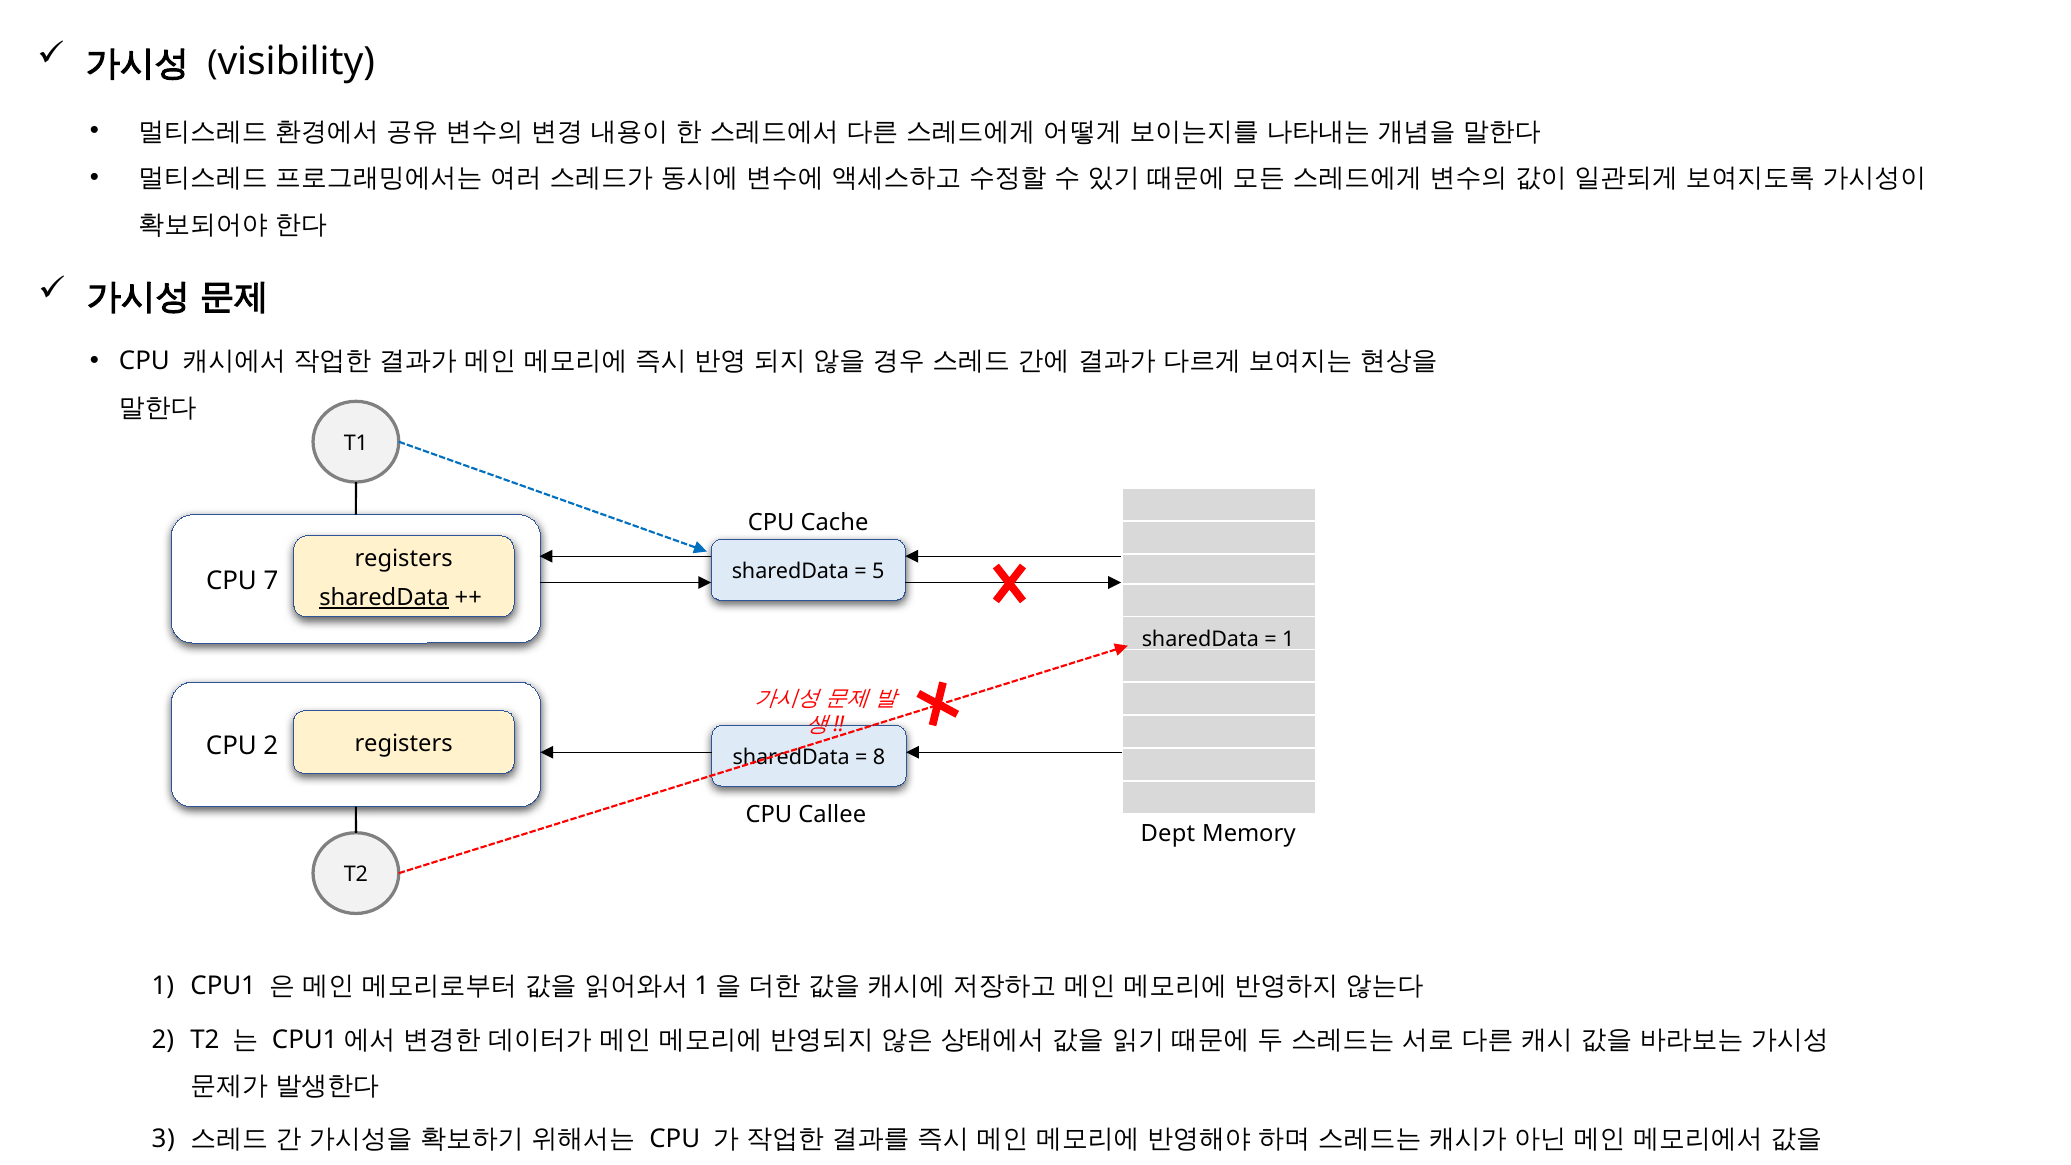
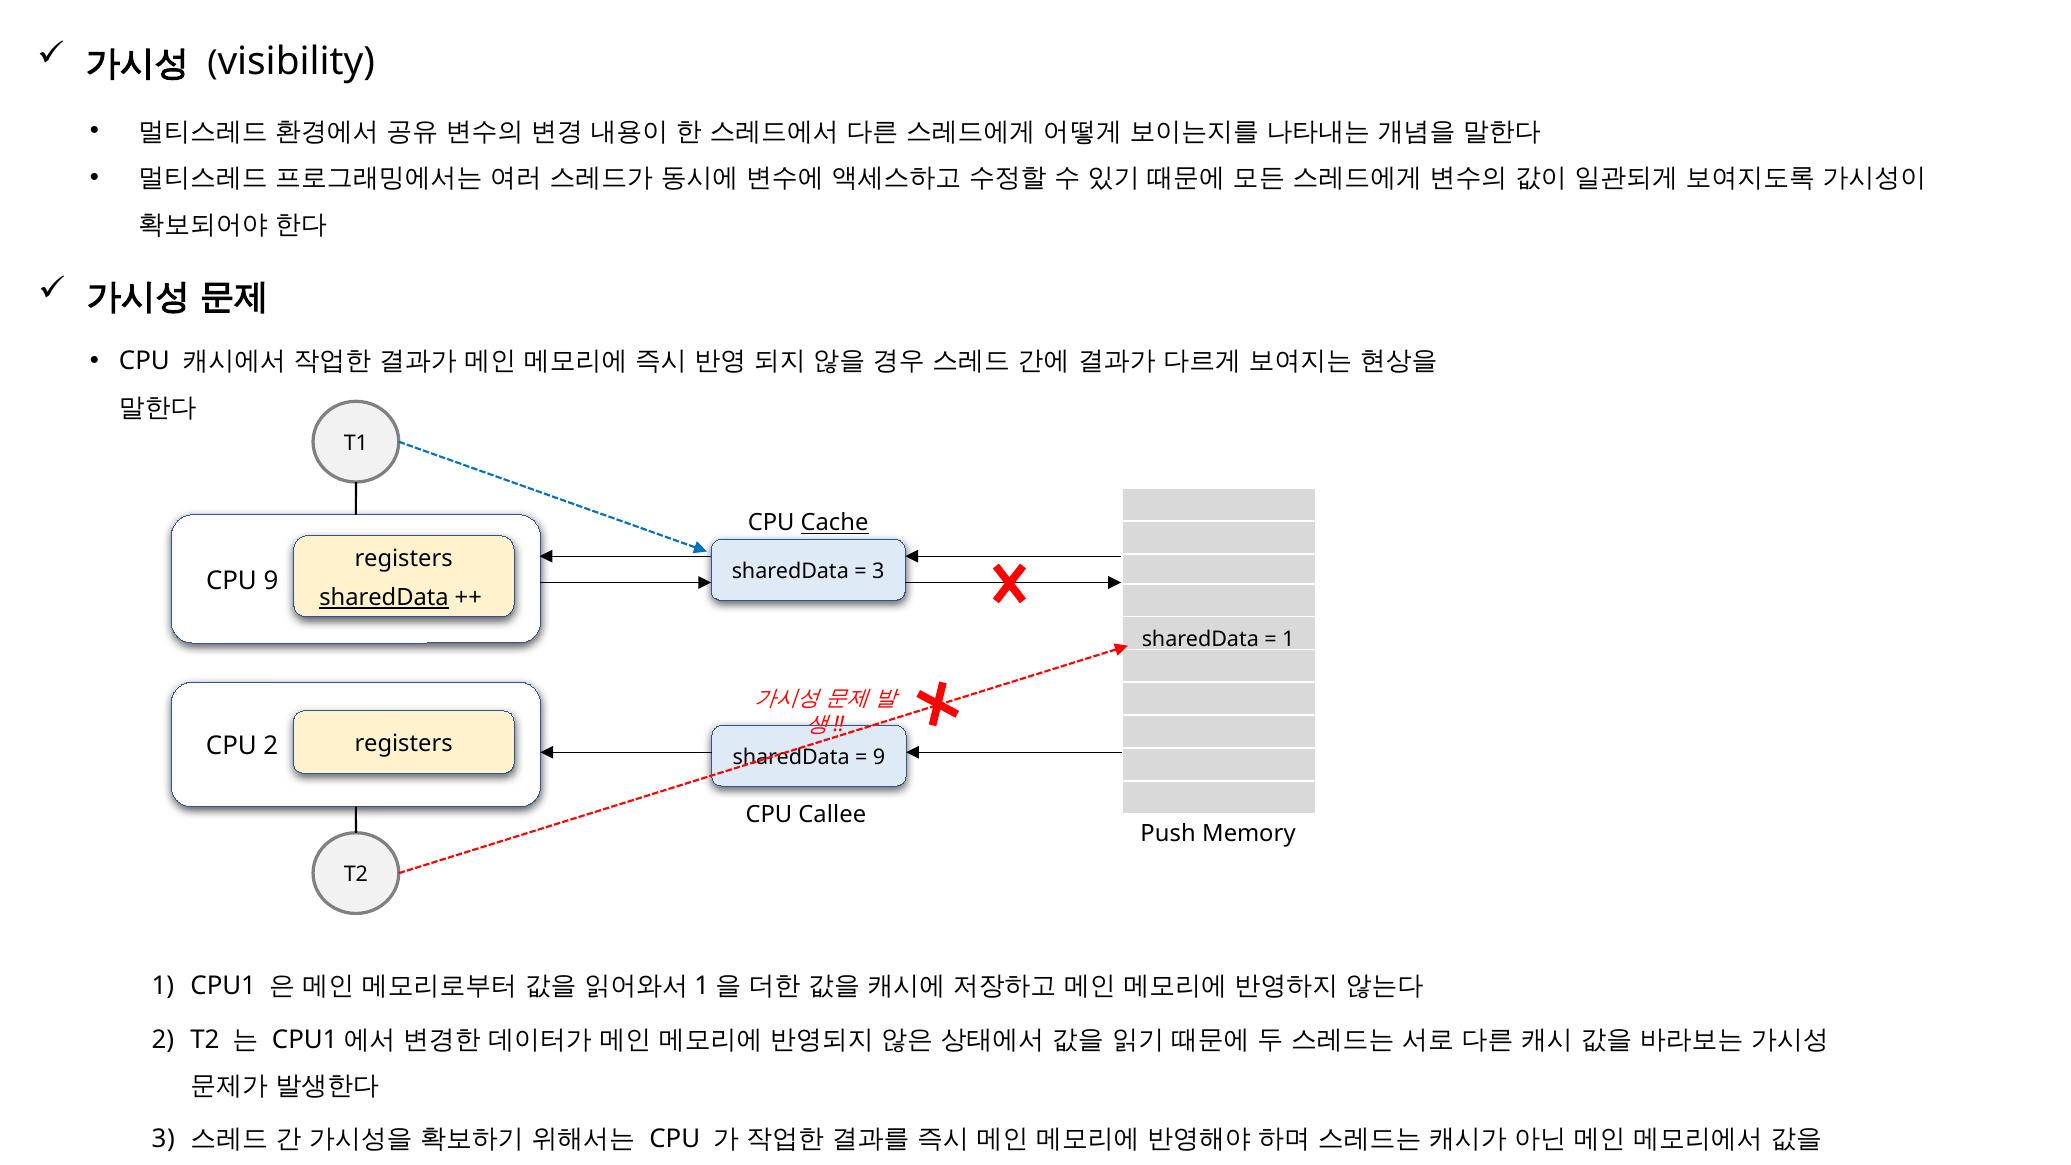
Cache underline: none -> present
CPU 7: 7 -> 9
5 at (878, 571): 5 -> 3
8 at (879, 757): 8 -> 9
Dept: Dept -> Push
